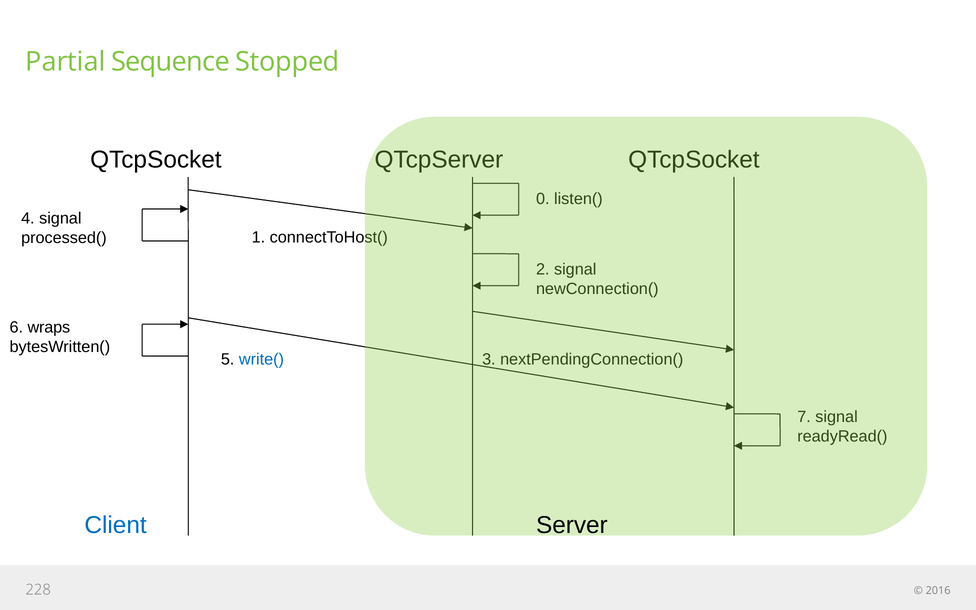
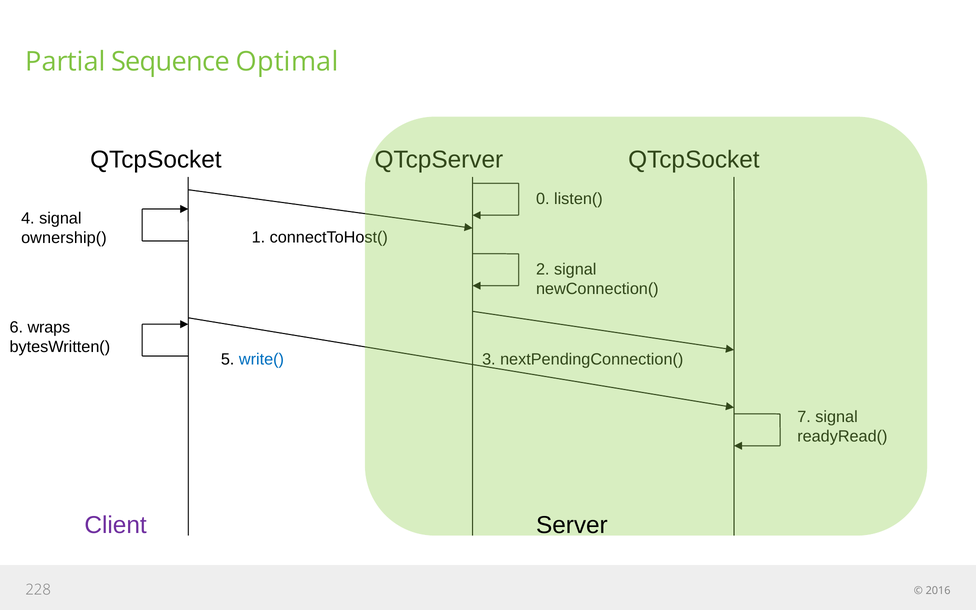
Stopped: Stopped -> Optimal
processed(: processed( -> ownership(
Client colour: blue -> purple
